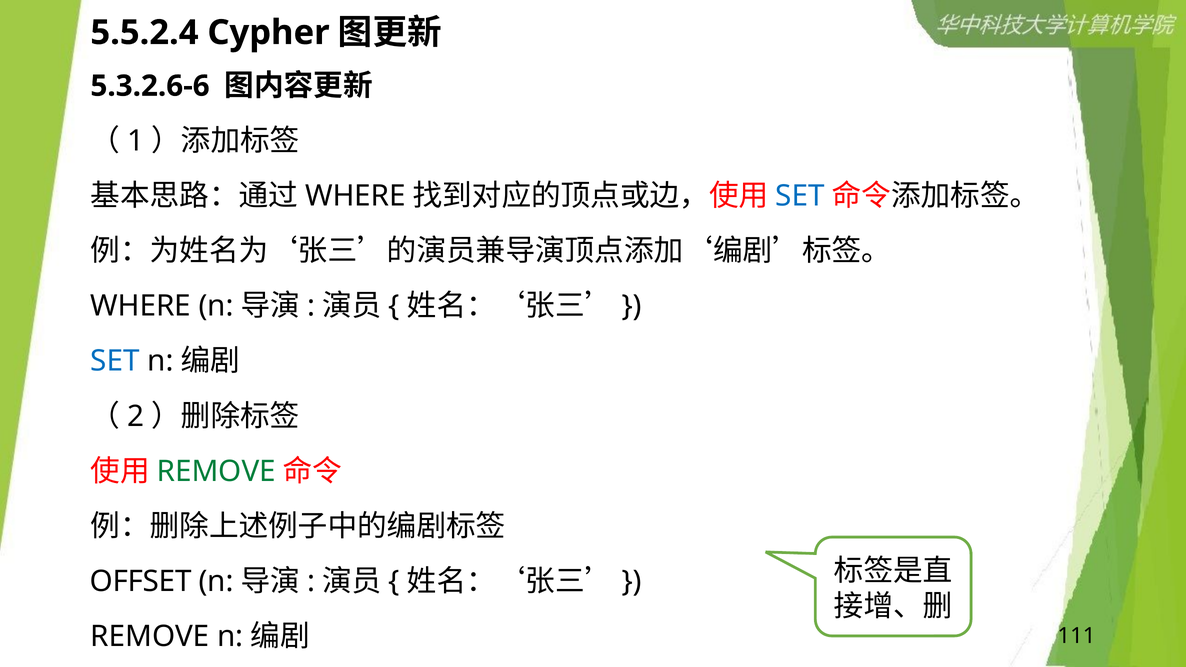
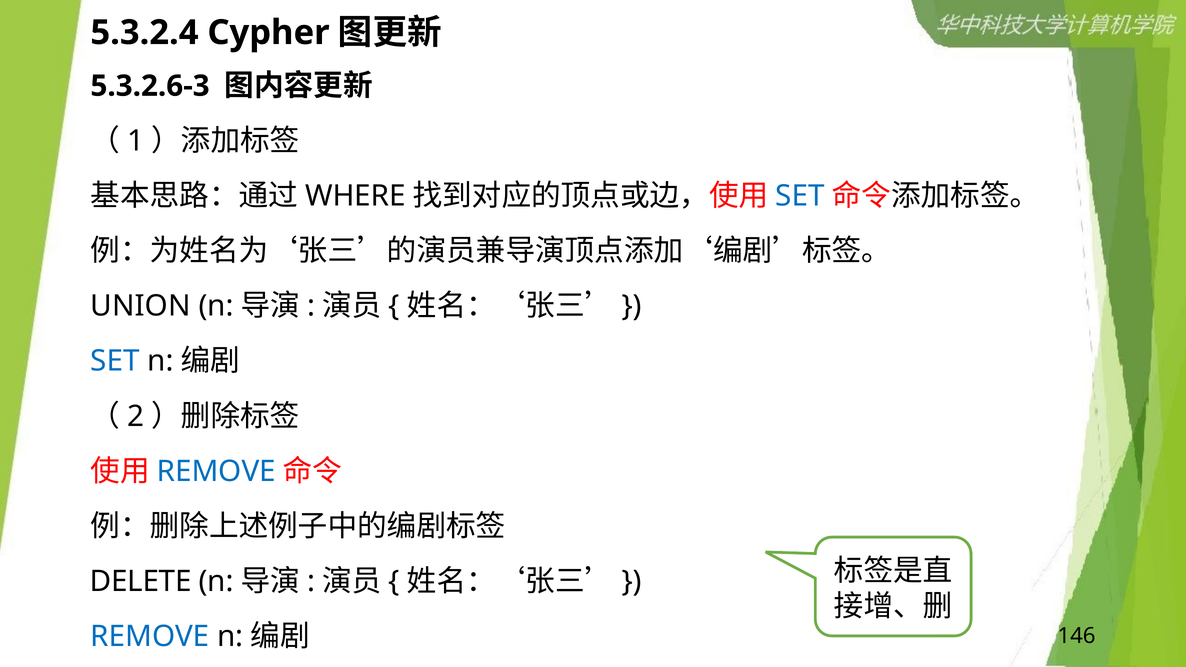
5.5.2.4: 5.5.2.4 -> 5.3.2.4
5.3.2.6-6: 5.3.2.6-6 -> 5.3.2.6-3
WHERE at (141, 306): WHERE -> UNION
REMOVE at (216, 471) colour: green -> blue
OFFSET: OFFSET -> DELETE
REMOVE at (150, 636) colour: black -> blue
111: 111 -> 146
